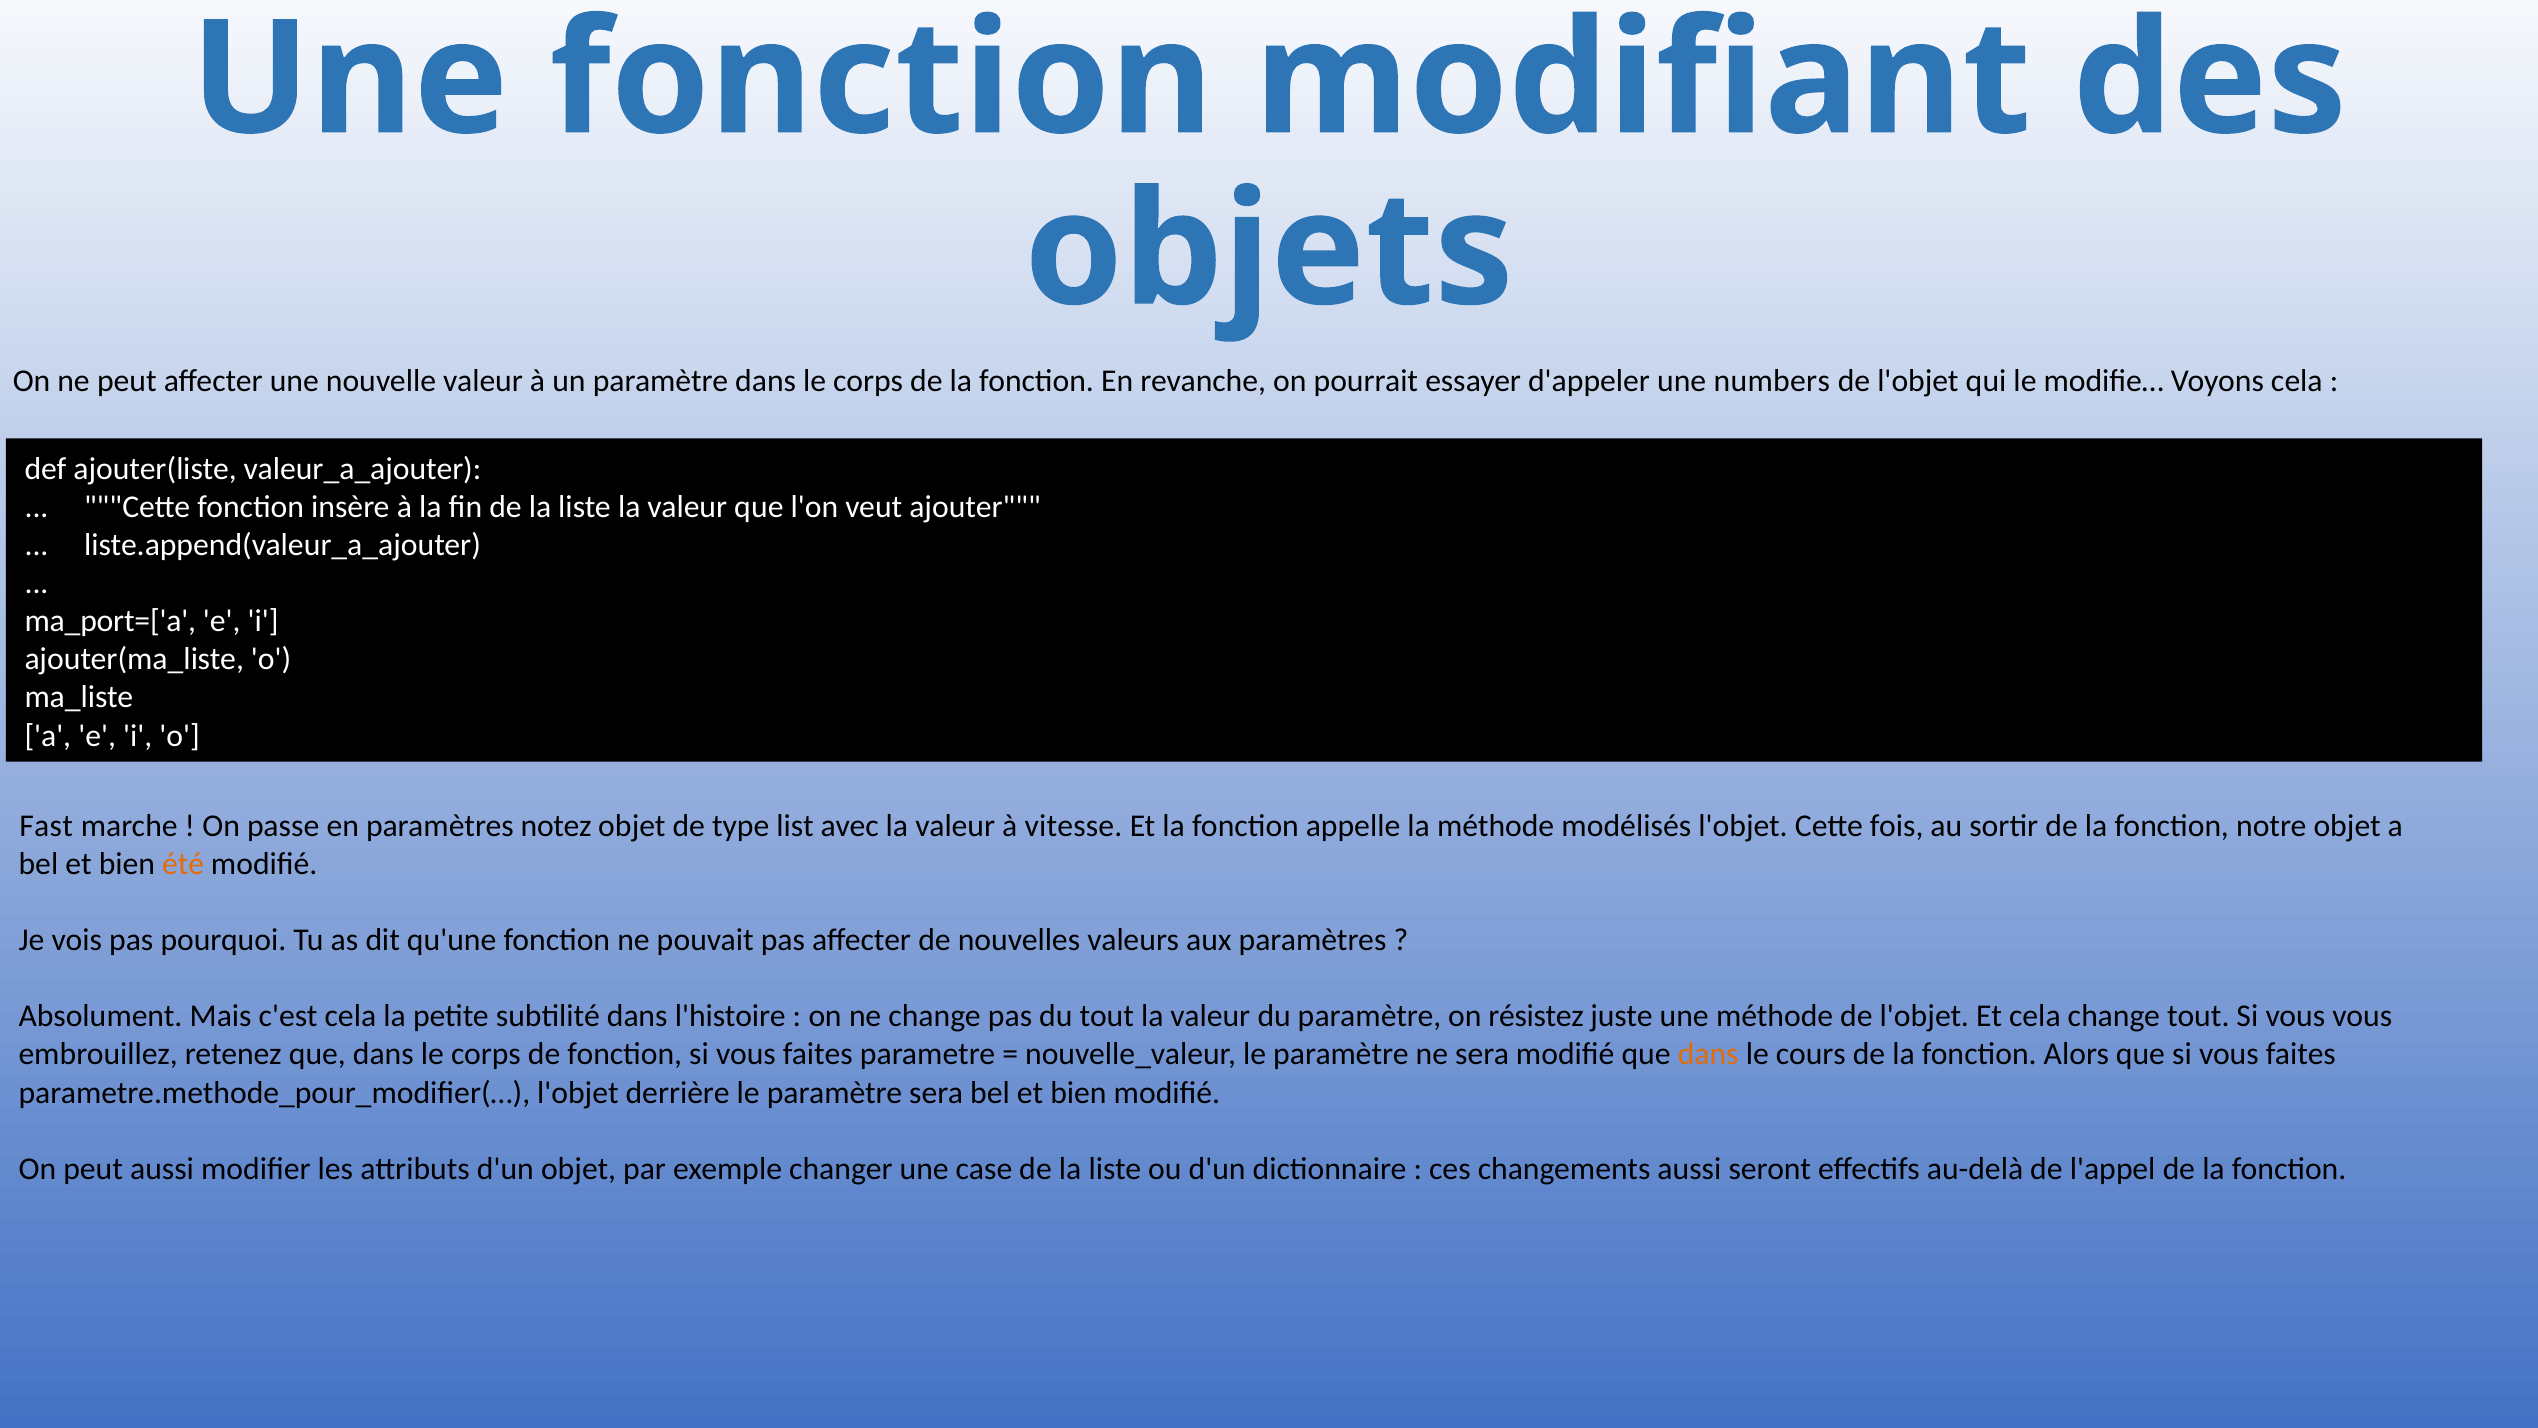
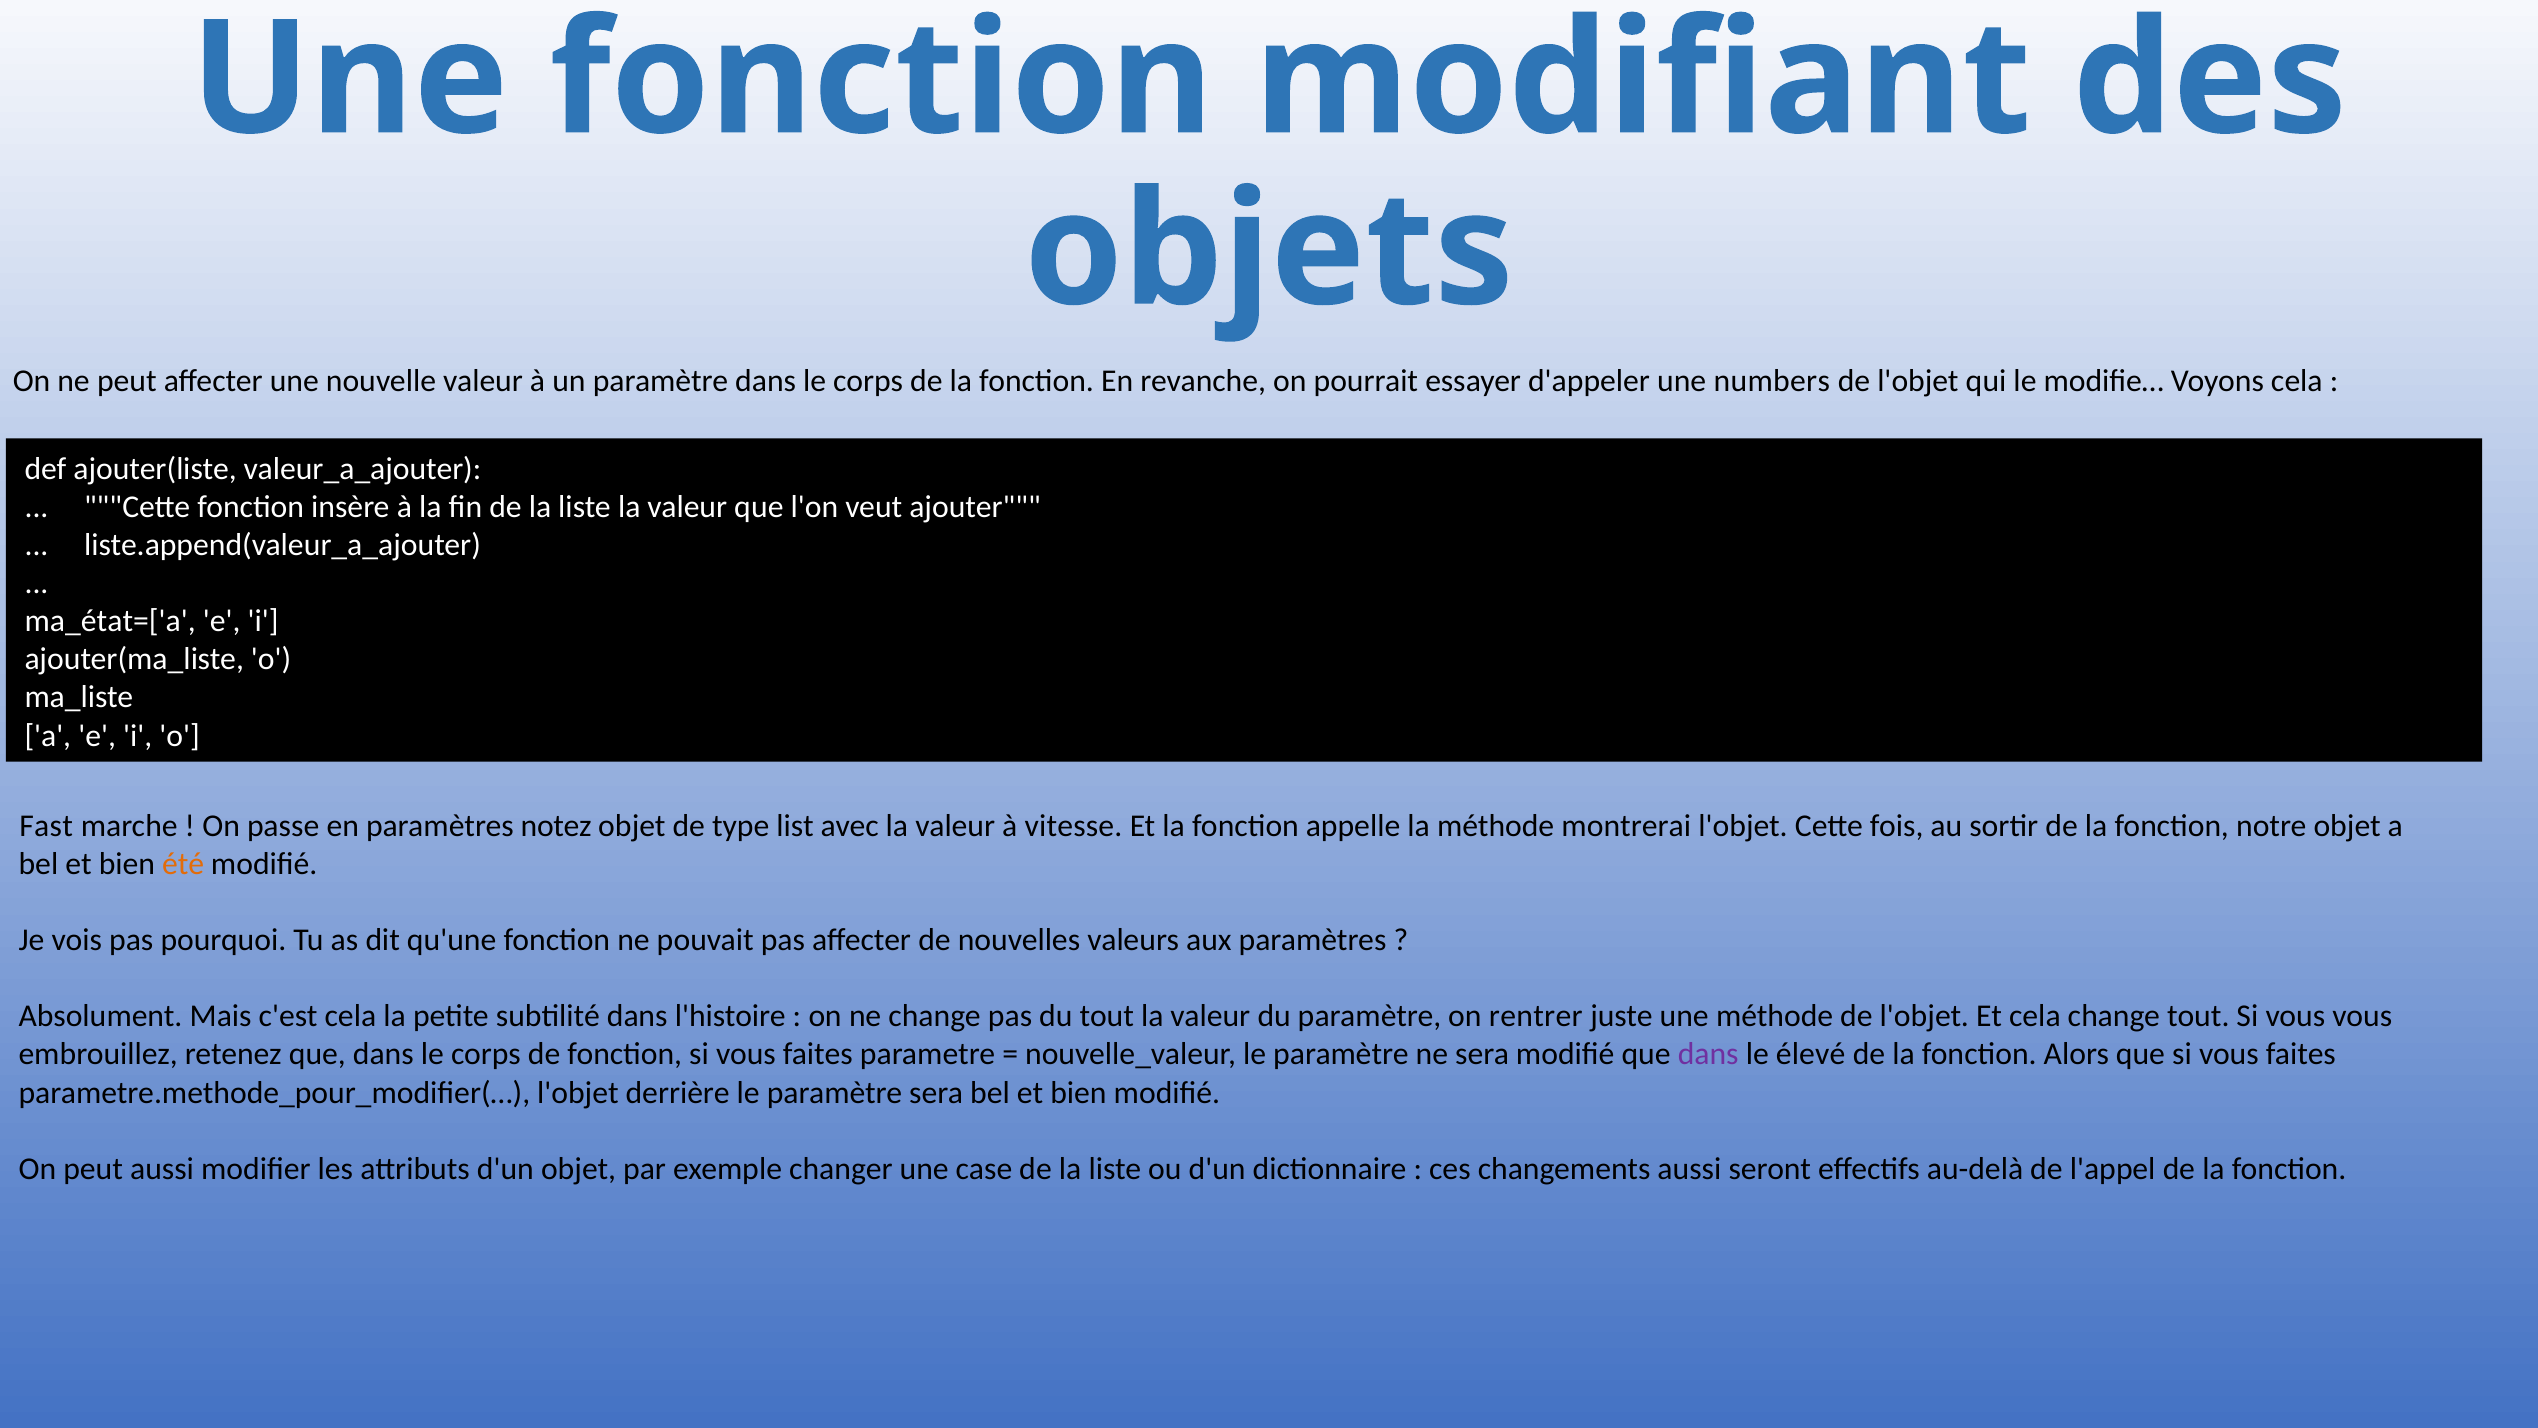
ma_port=['a: ma_port=['a -> ma_état=['a
modélisés: modélisés -> montrerai
résistez: résistez -> rentrer
dans at (1708, 1054) colour: orange -> purple
cours: cours -> élevé
